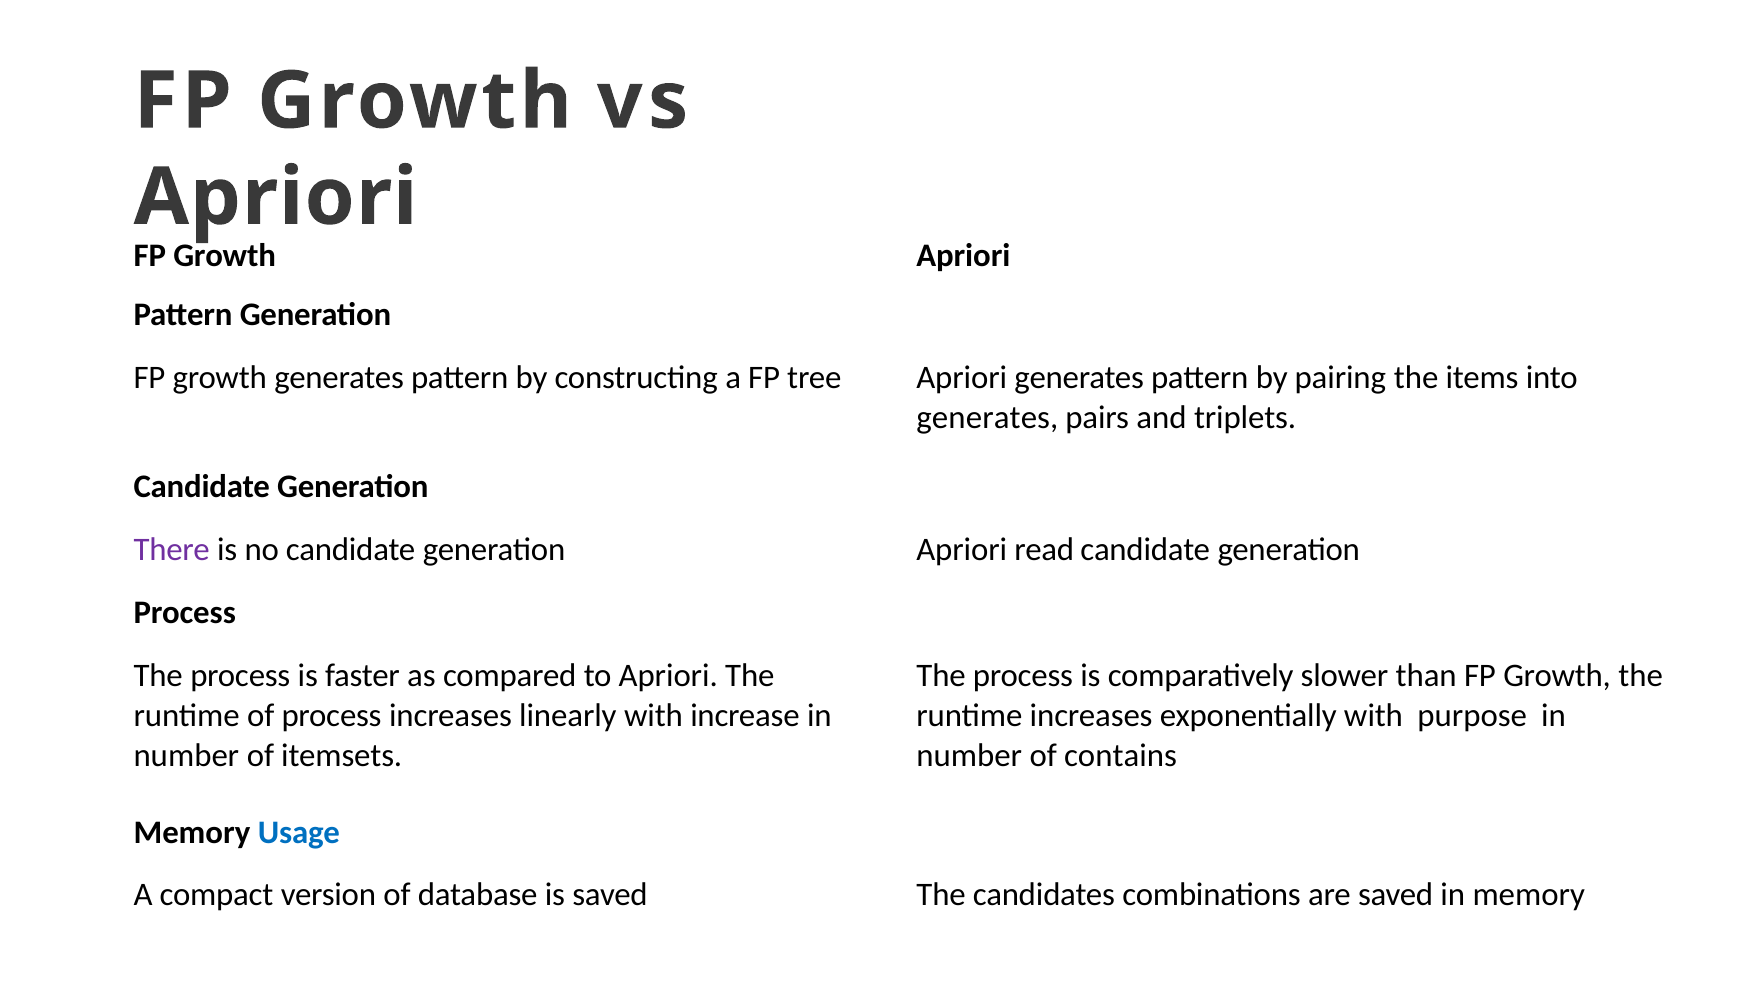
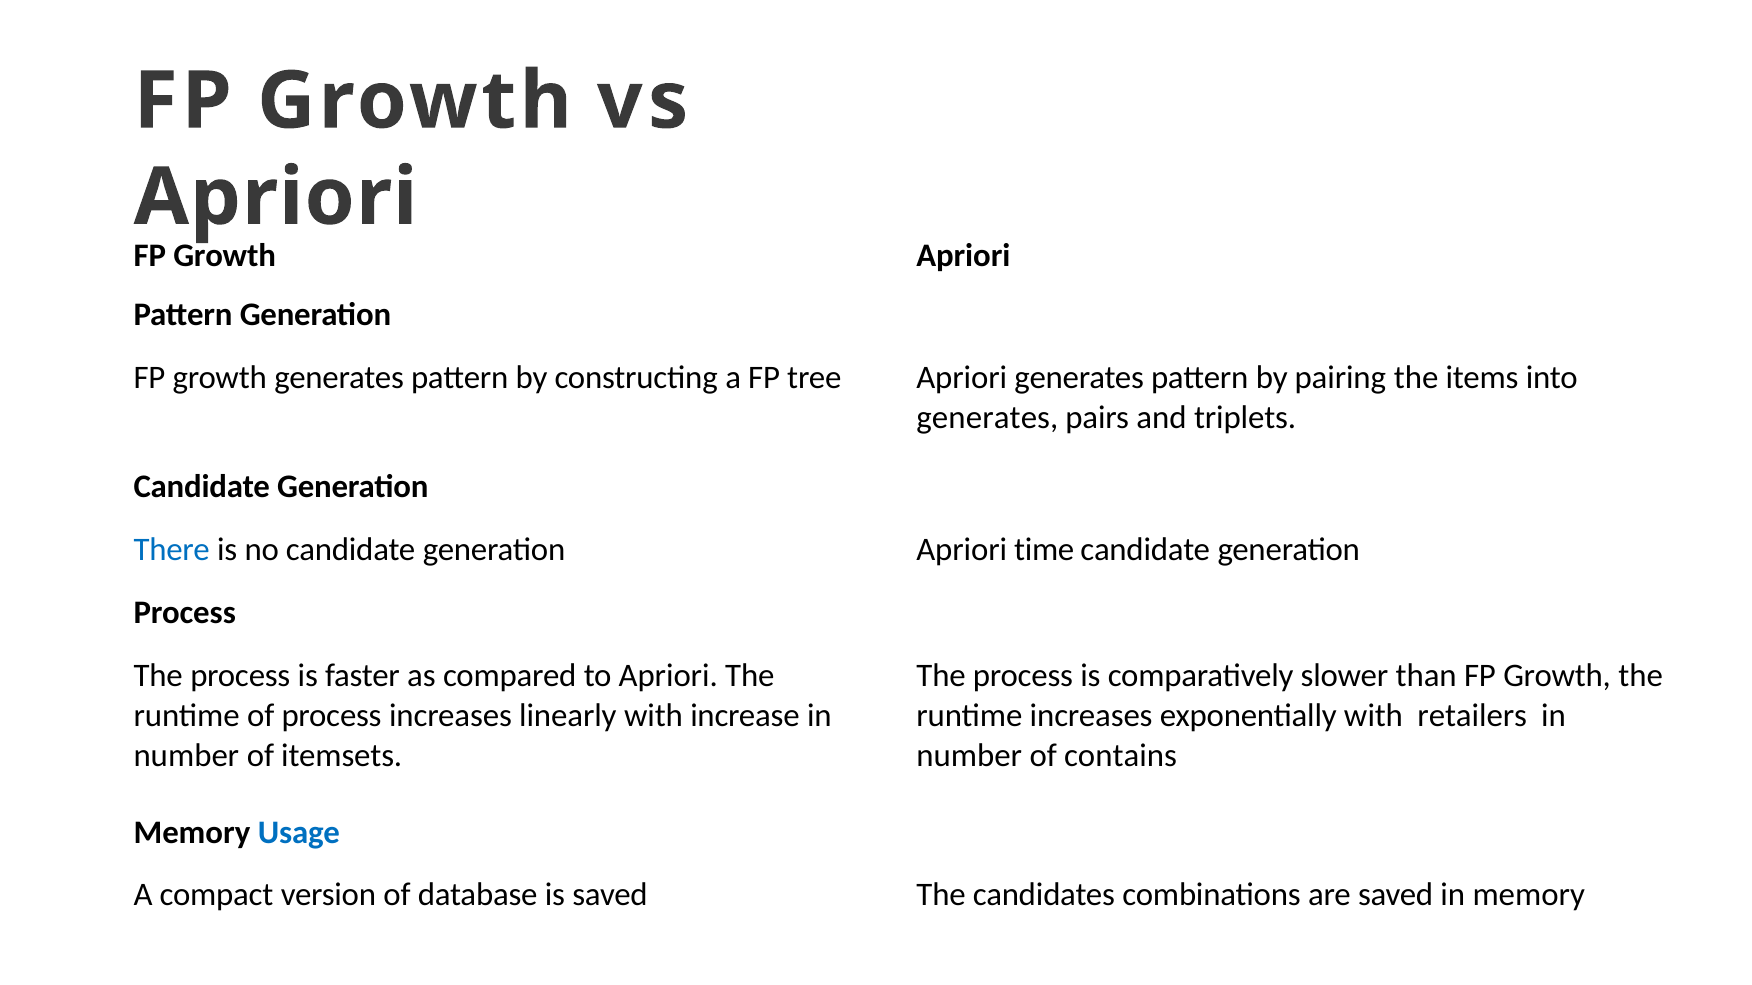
There colour: purple -> blue
read: read -> time
purpose: purpose -> retailers
